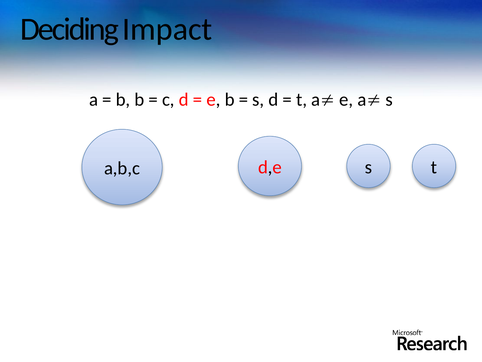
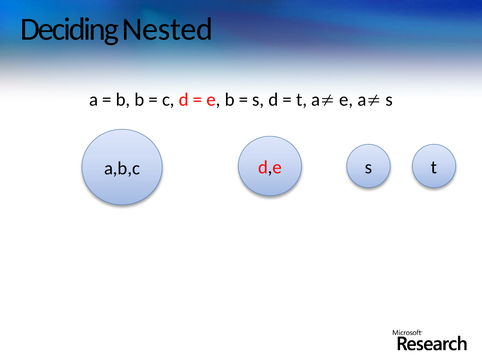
Impact: Impact -> Nested
